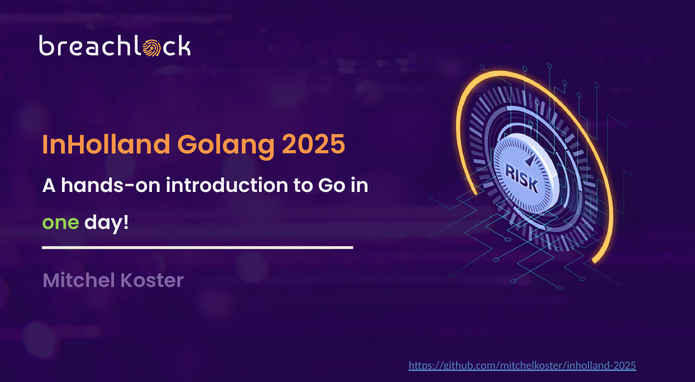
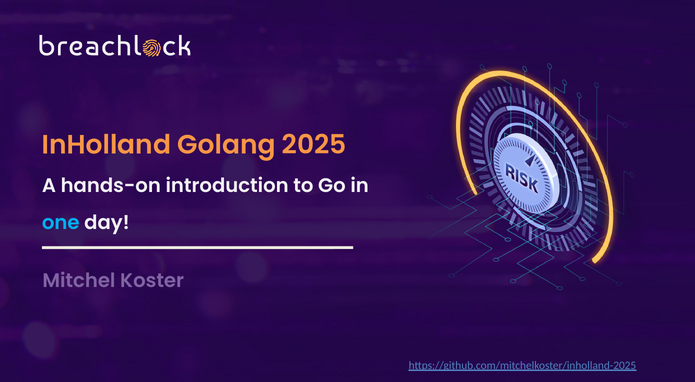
one colour: light green -> light blue
